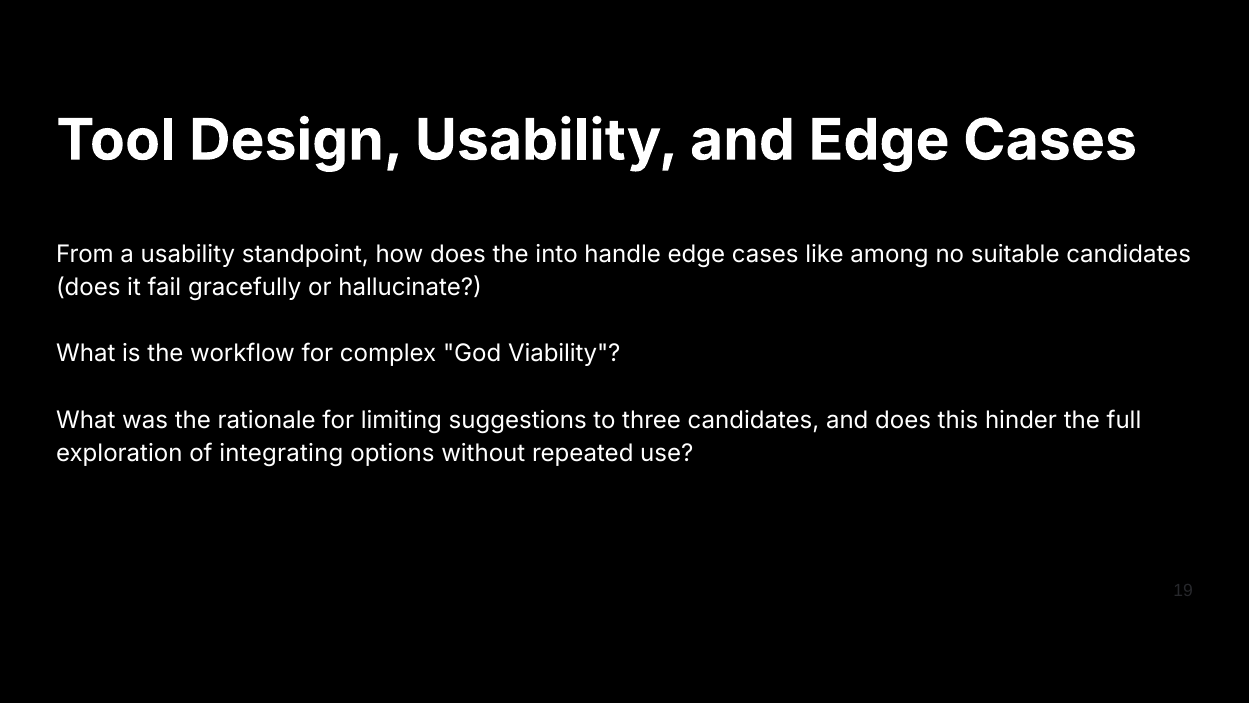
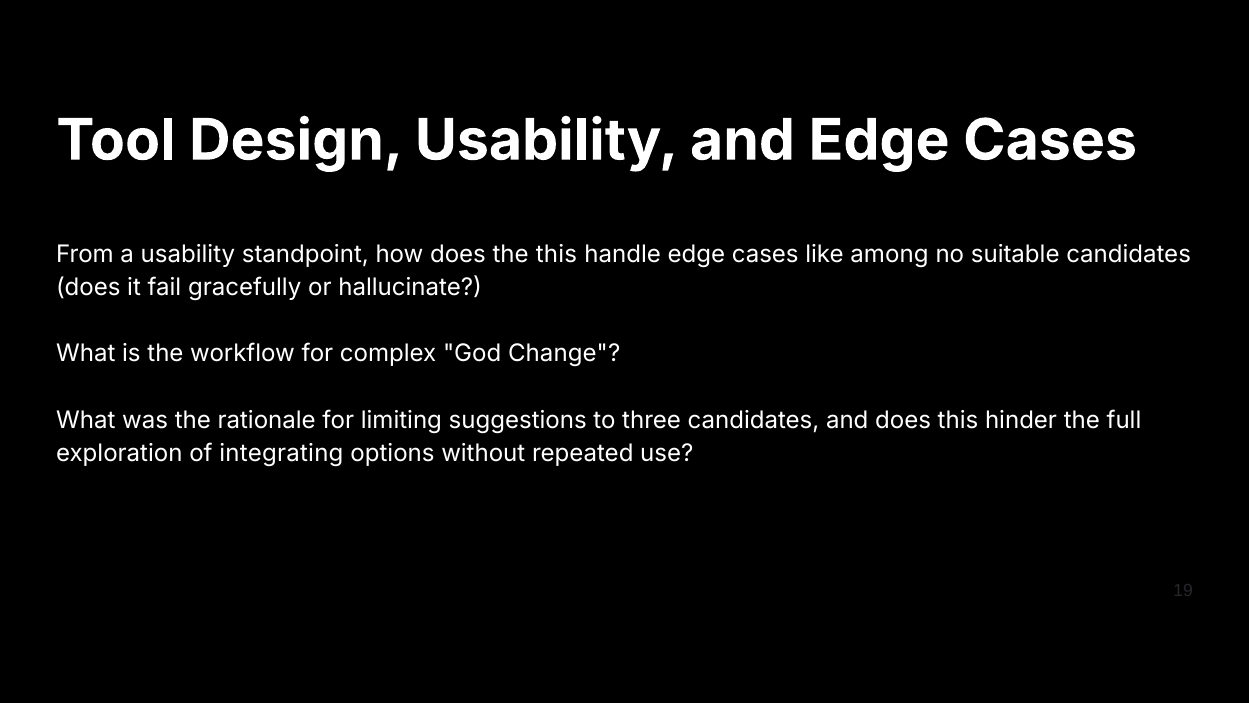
the into: into -> this
Viability: Viability -> Change
